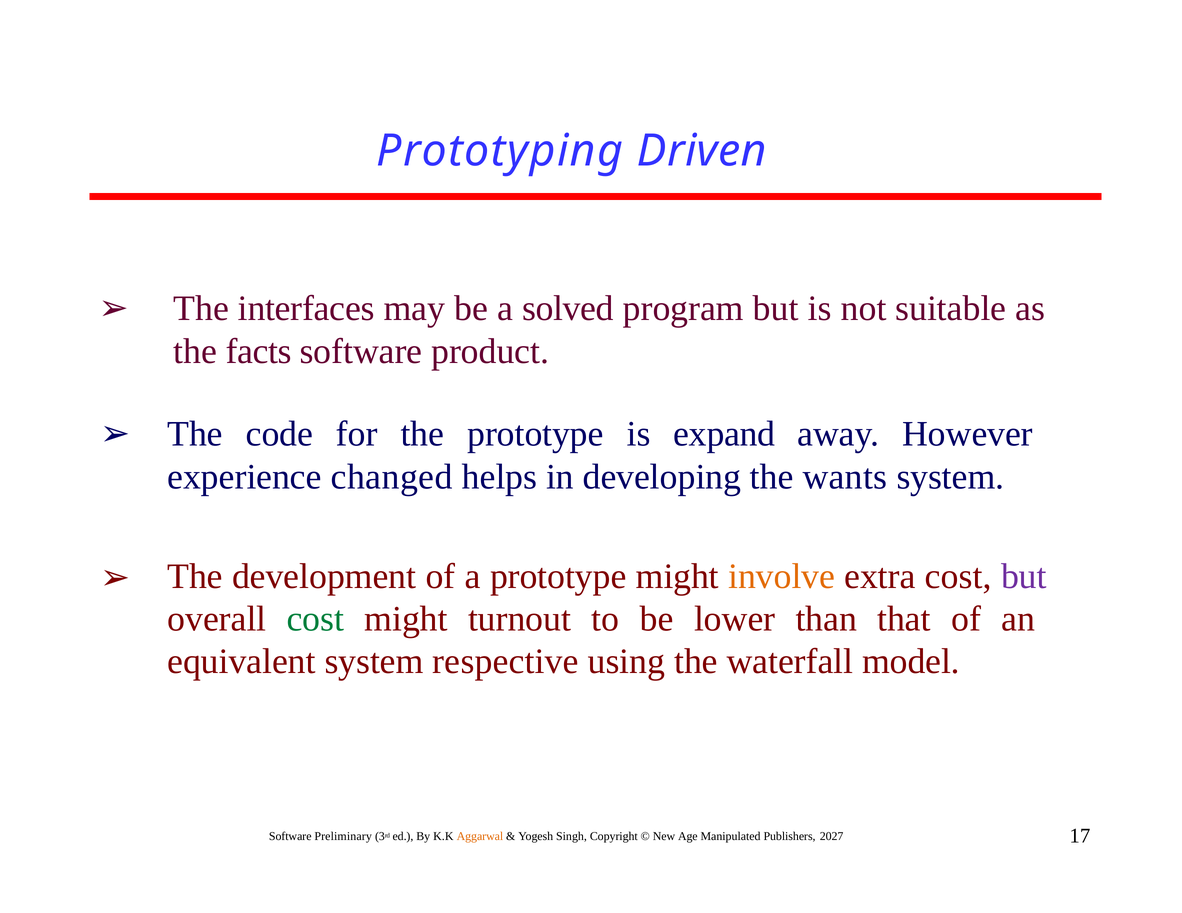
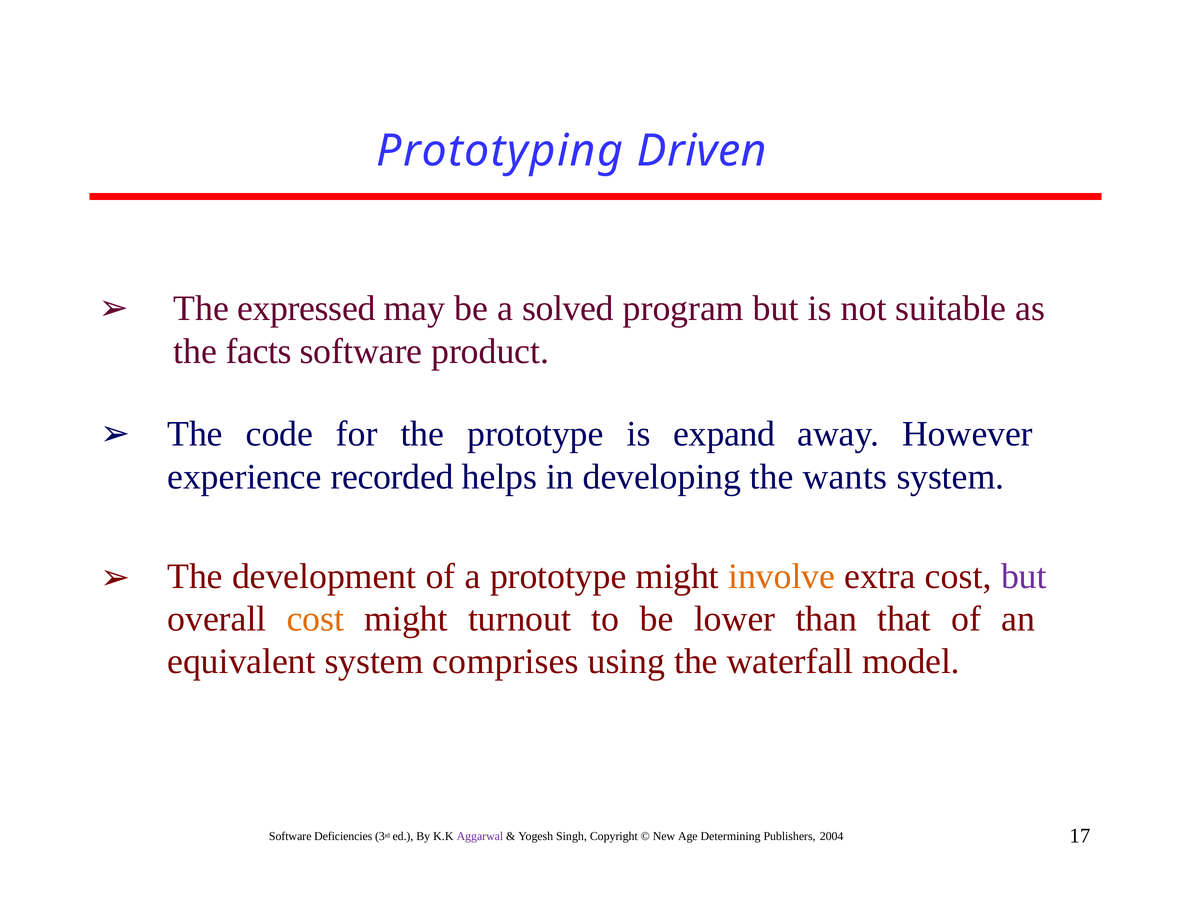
interfaces: interfaces -> expressed
changed: changed -> recorded
cost at (315, 619) colour: green -> orange
respective: respective -> comprises
Preliminary: Preliminary -> Deficiencies
Aggarwal colour: orange -> purple
Manipulated: Manipulated -> Determining
2027: 2027 -> 2004
